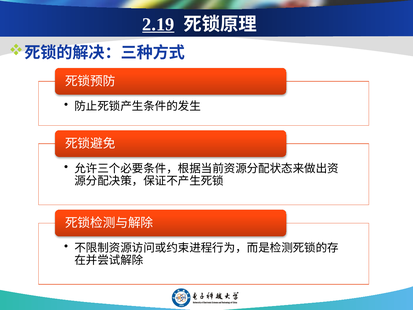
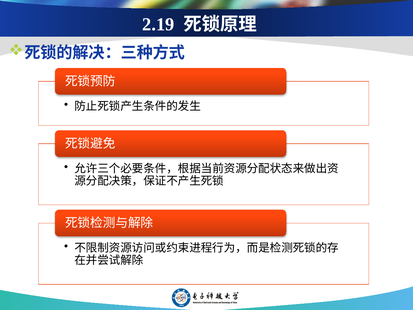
2.19 underline: present -> none
